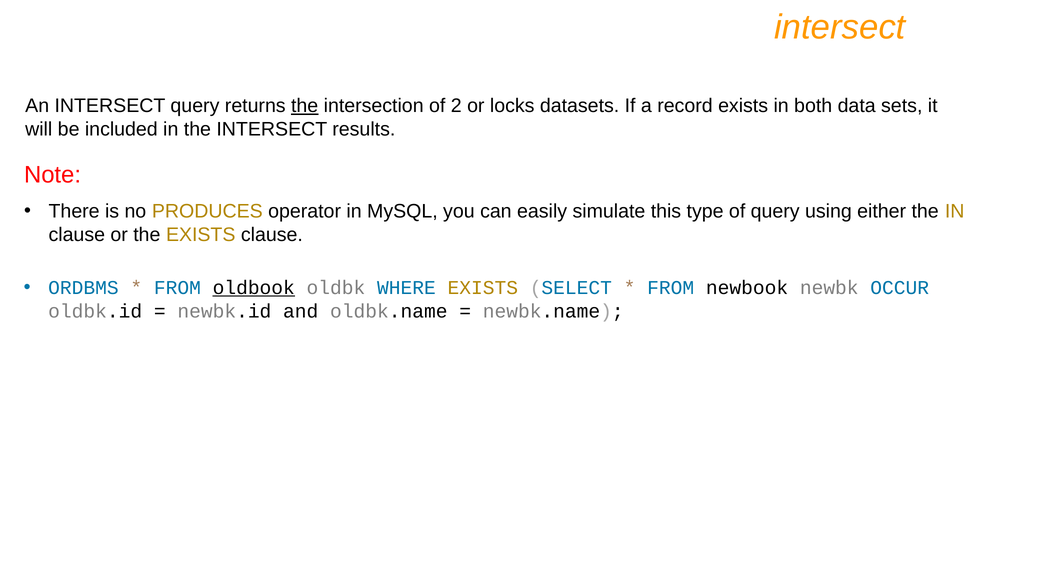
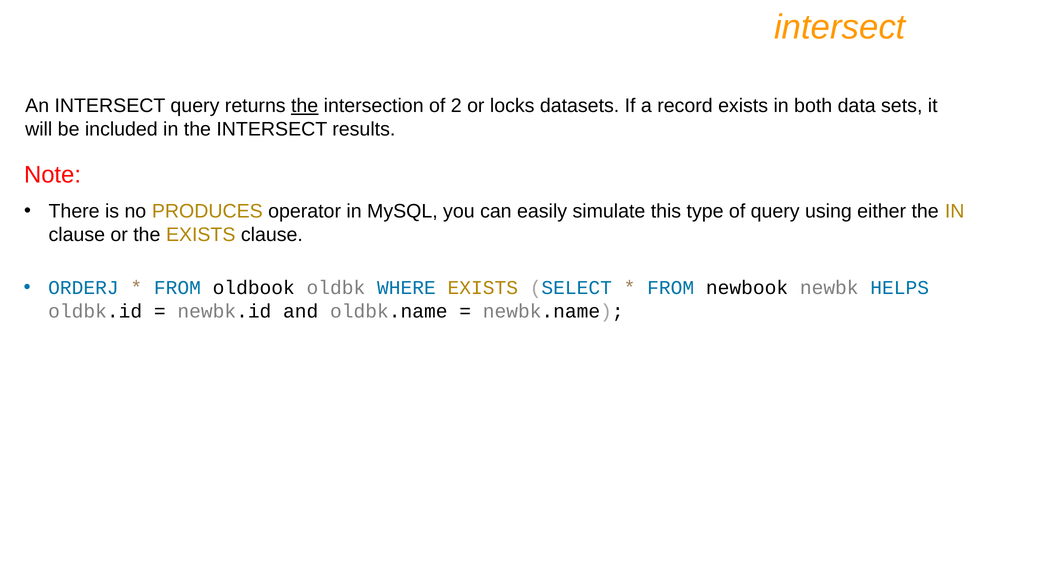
ORDBMS: ORDBMS -> ORDERJ
oldbook underline: present -> none
OCCUR: OCCUR -> HELPS
